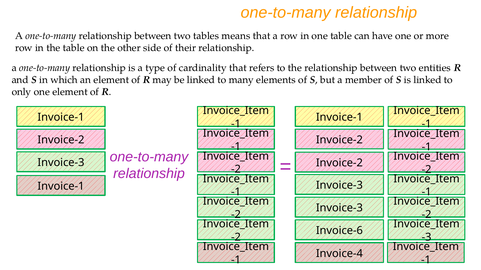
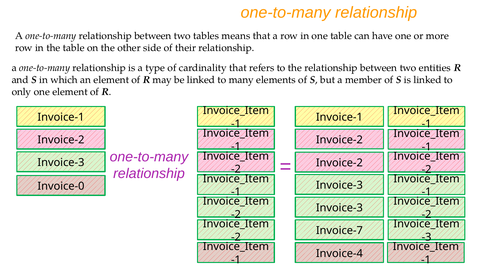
Invoice-1 at (61, 187): Invoice-1 -> Invoice-0
Invoice-6: Invoice-6 -> Invoice-7
